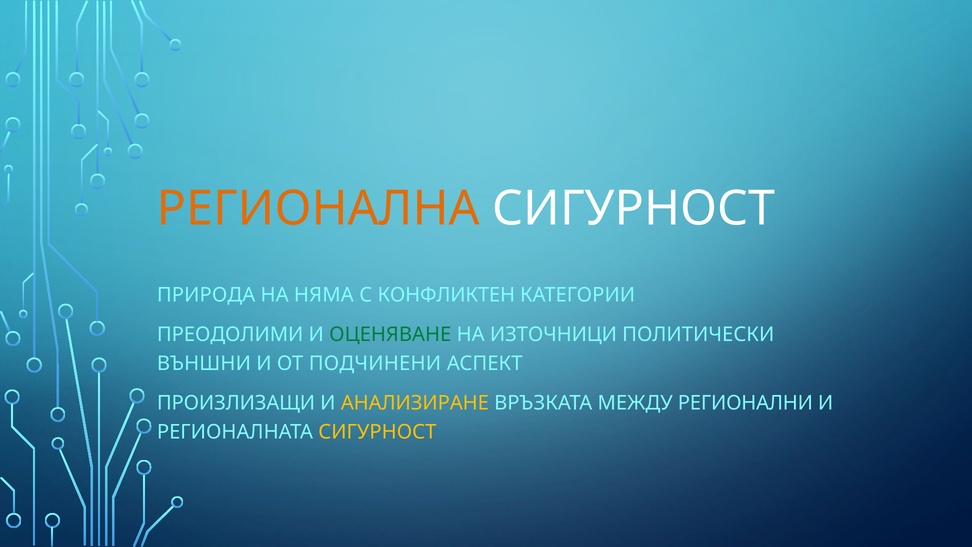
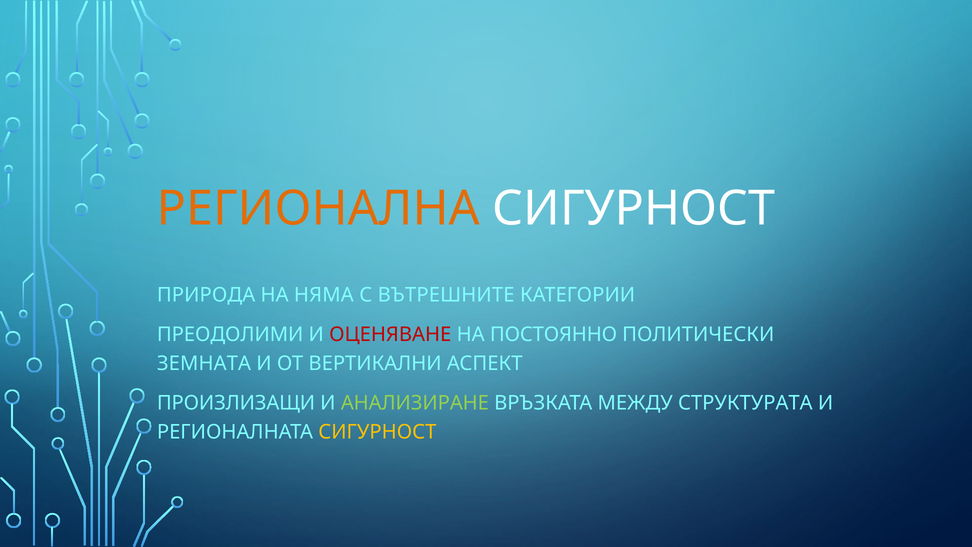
КОНФЛИКТЕН: КОНФЛИКТЕН -> ВЪТРЕШНИТЕ
ОЦЕНЯВАНЕ colour: green -> red
ИЗТОЧНИЦИ: ИЗТОЧНИЦИ -> ПОСТОЯННО
ВЪНШНИ: ВЪНШНИ -> ЗЕМНАТА
ПОДЧИНЕНИ: ПОДЧИНЕНИ -> ВЕРТИКАЛНИ
АНАЛИЗИРАНЕ colour: yellow -> light green
РЕГИОНАЛНИ: РЕГИОНАЛНИ -> СТРУКТУРАТА
